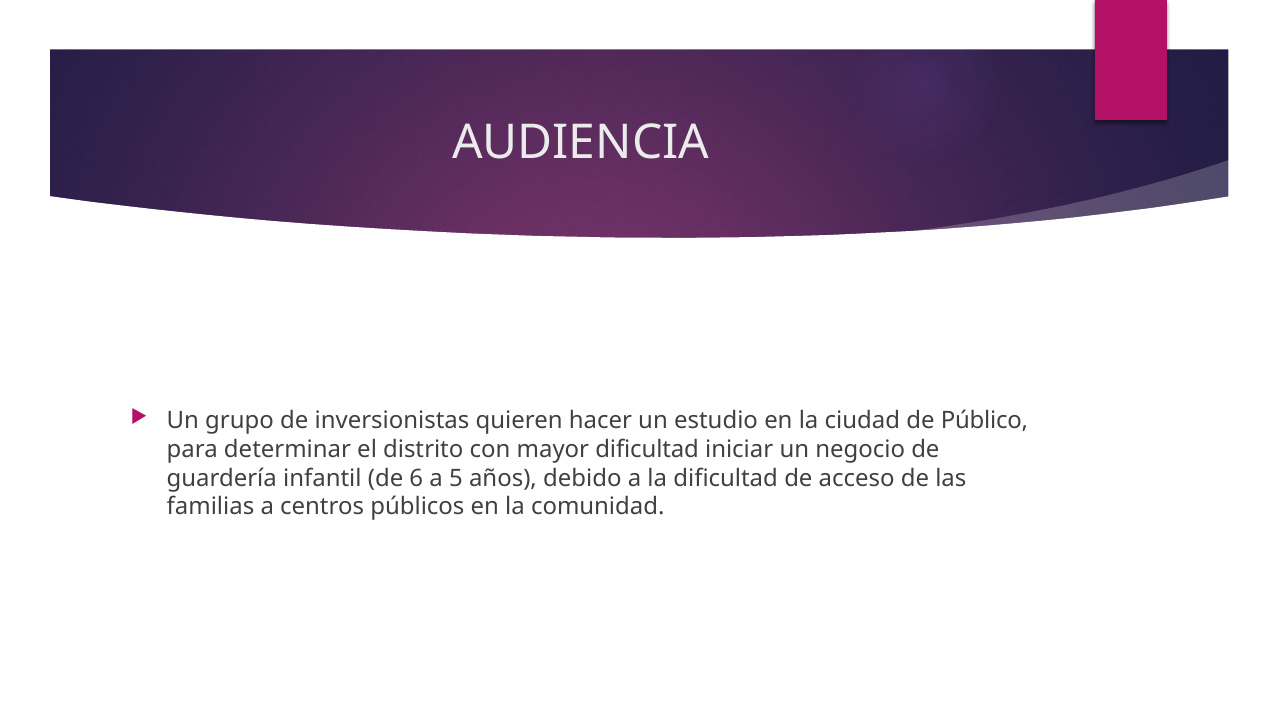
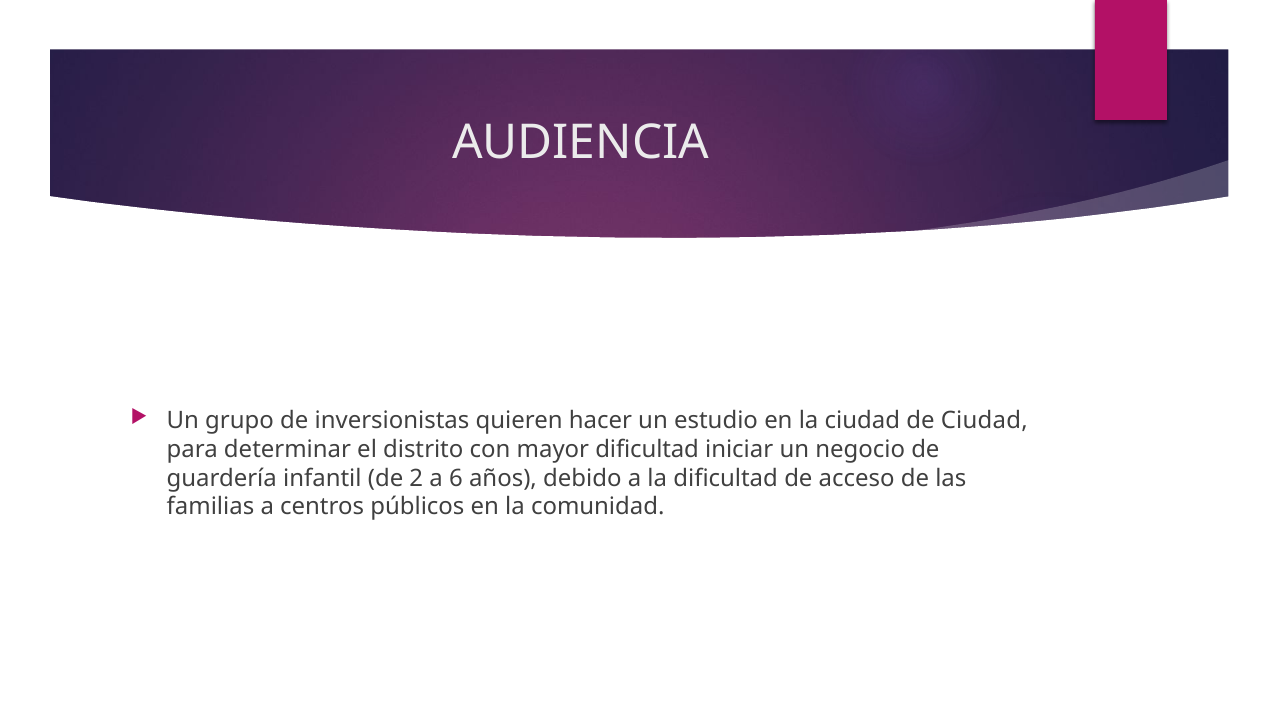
de Público: Público -> Ciudad
6: 6 -> 2
5: 5 -> 6
